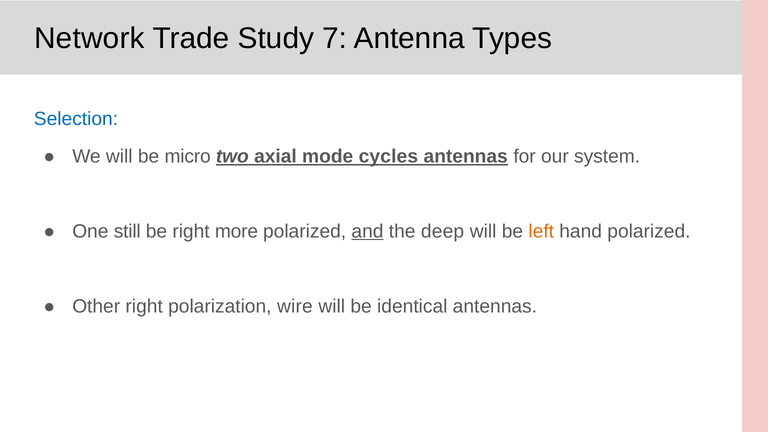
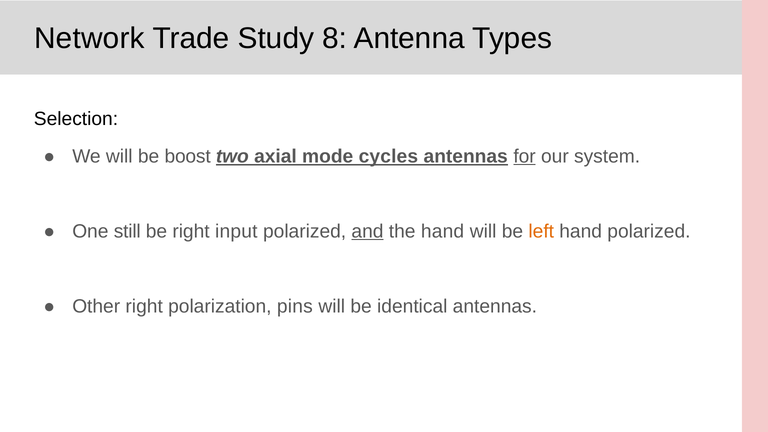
7: 7 -> 8
Selection colour: blue -> black
micro: micro -> boost
for underline: none -> present
more: more -> input
the deep: deep -> hand
wire: wire -> pins
